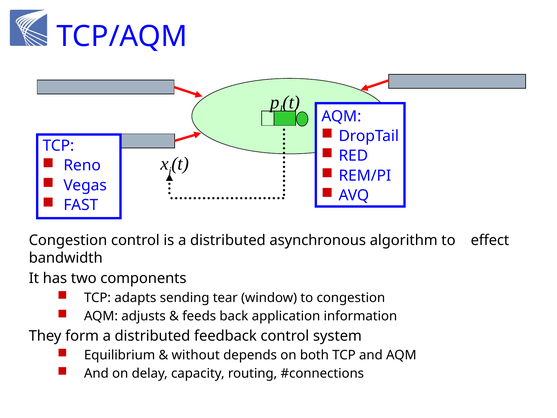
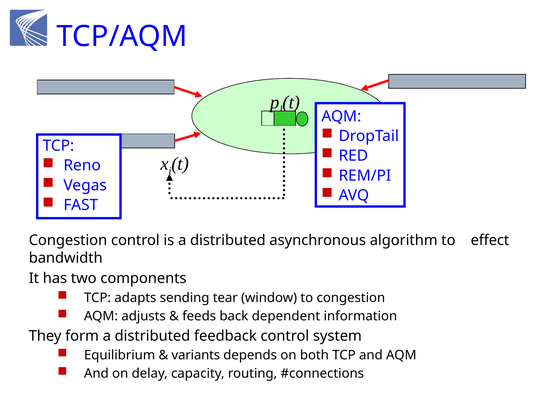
application: application -> dependent
without: without -> variants
